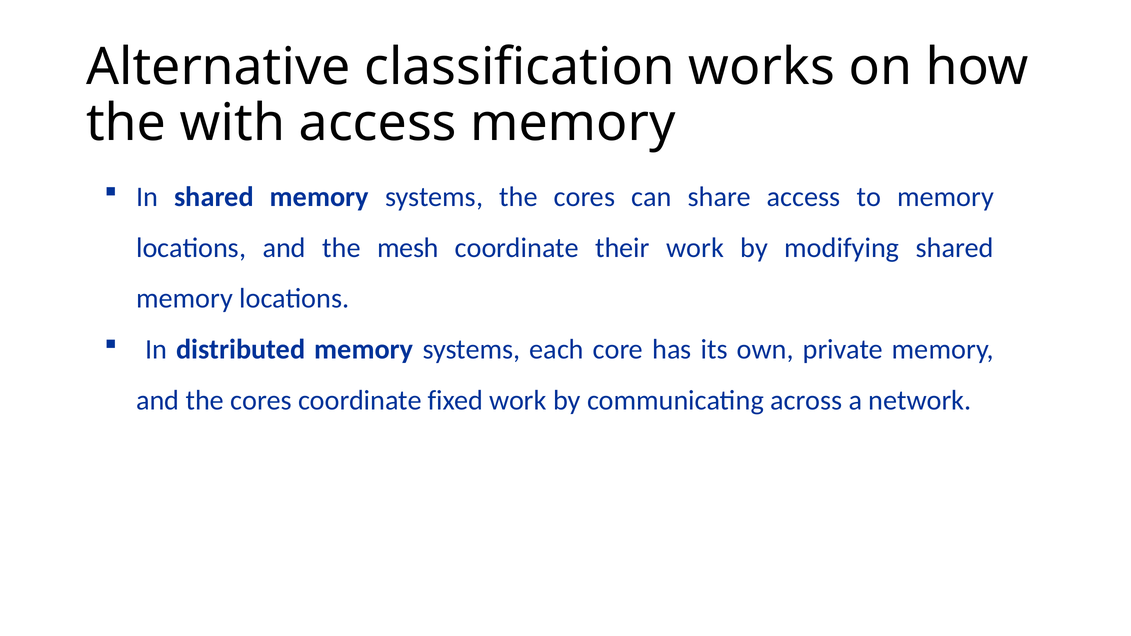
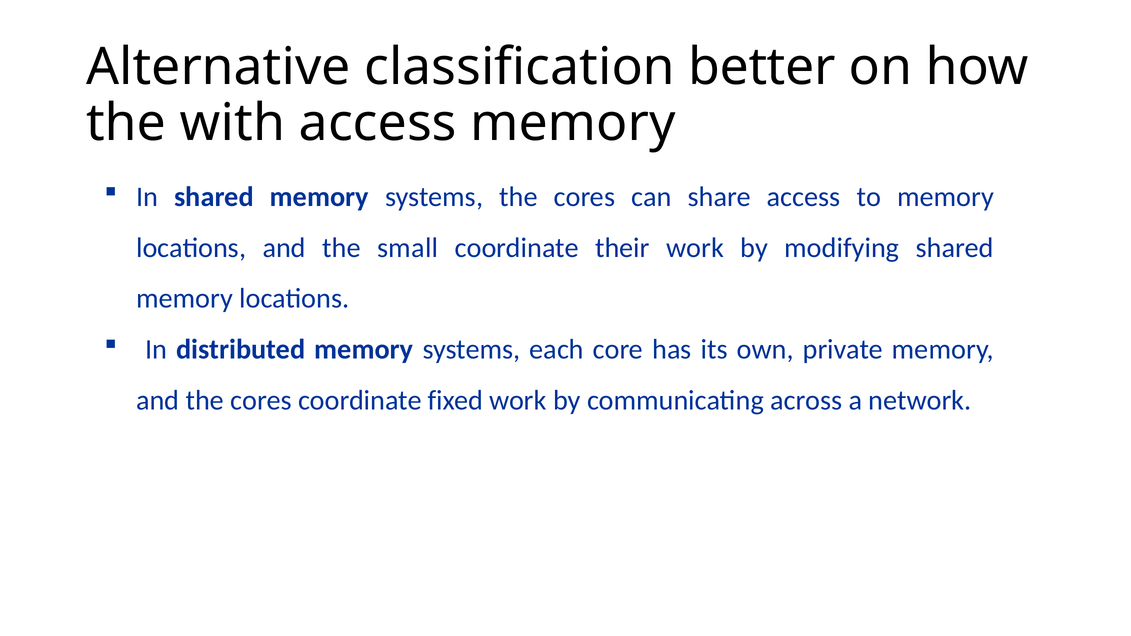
works: works -> better
mesh: mesh -> small
